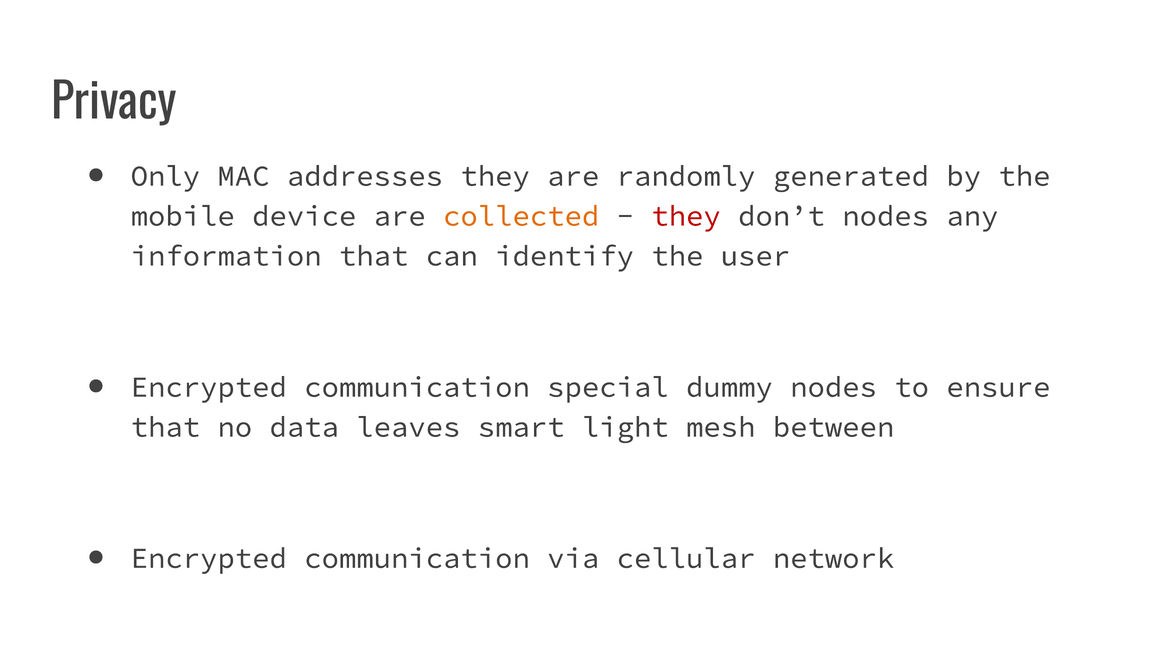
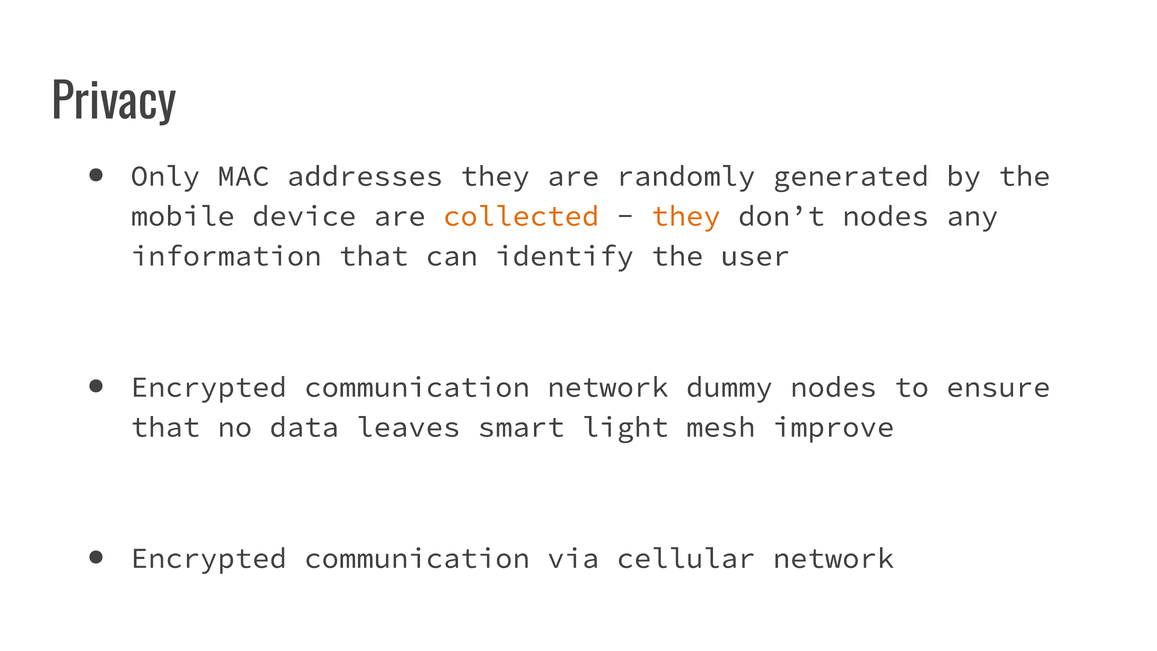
they at (686, 216) colour: red -> orange
communication special: special -> network
between: between -> improve
